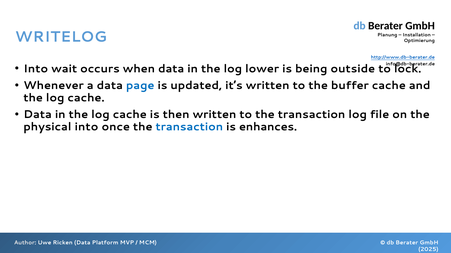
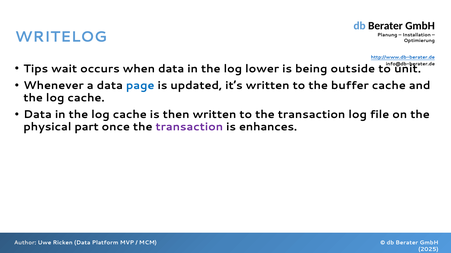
Into at (36, 69): Into -> Tips
lock: lock -> unit
physical into: into -> part
transaction at (189, 127) colour: blue -> purple
